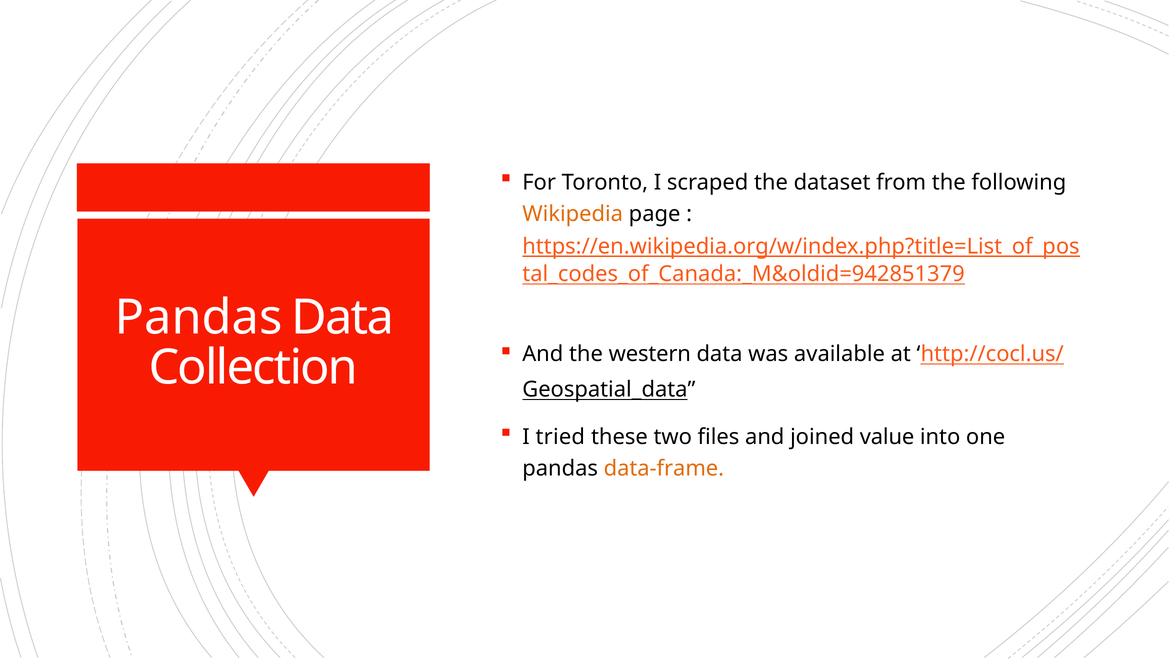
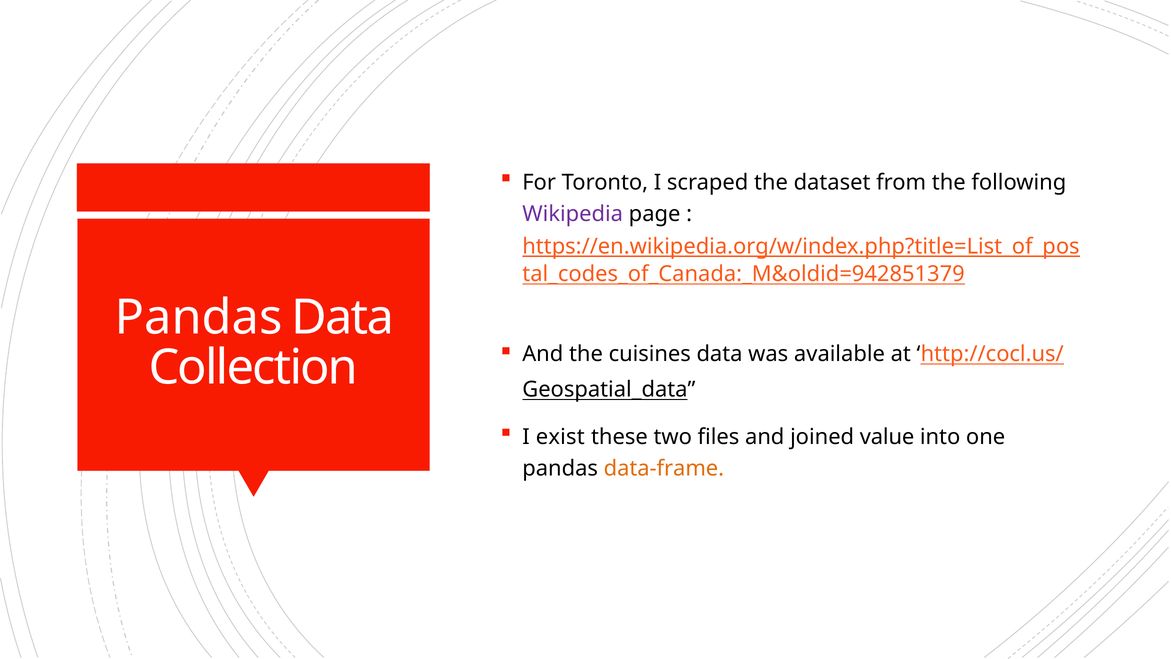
Wikipedia colour: orange -> purple
western: western -> cuisines
tried: tried -> exist
